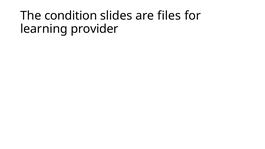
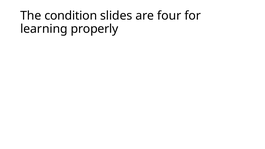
files: files -> four
provider: provider -> properly
